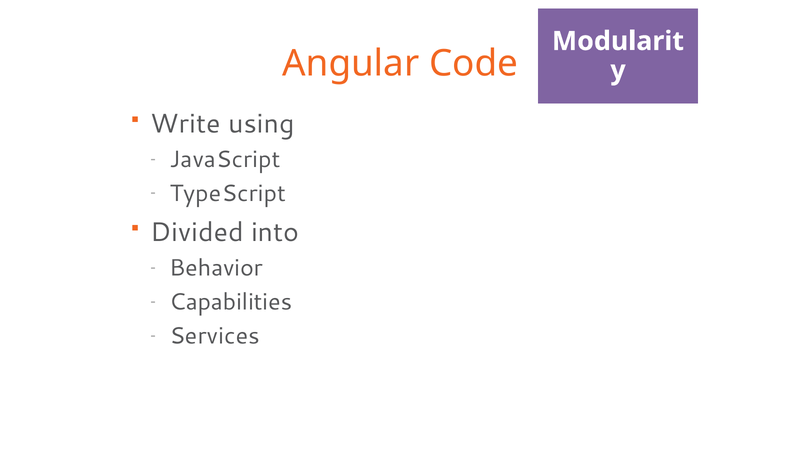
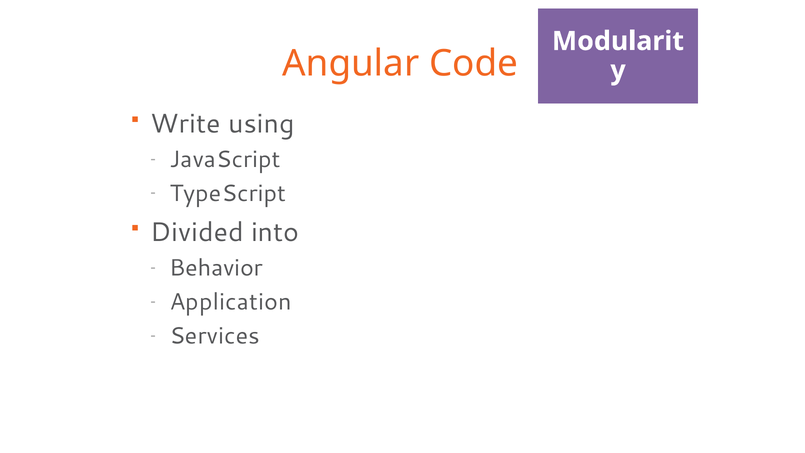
Capabilities: Capabilities -> Application
